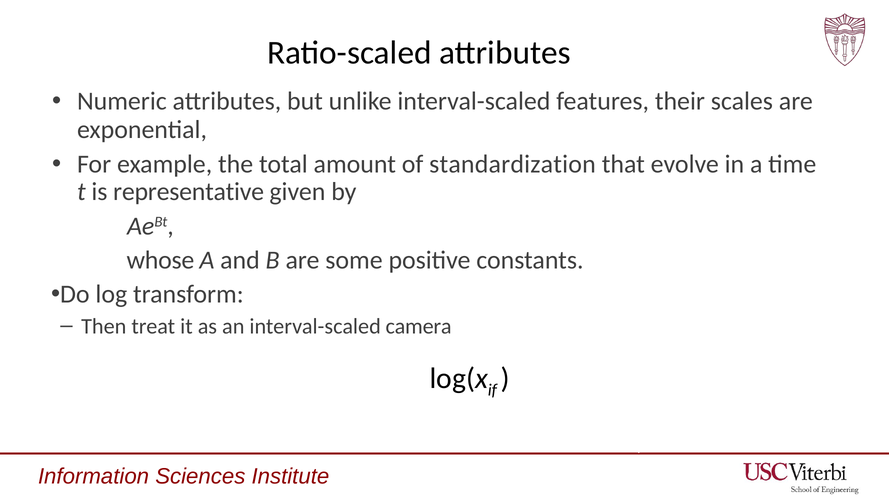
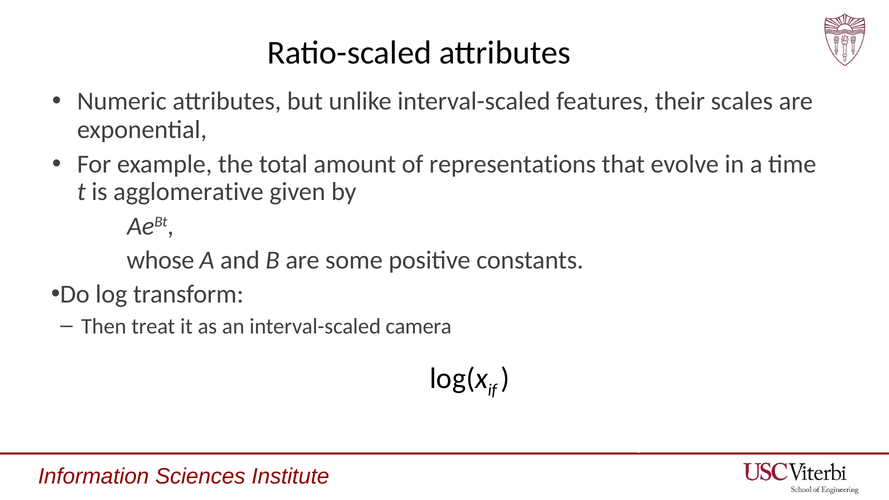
standardization: standardization -> representations
representative: representative -> agglomerative
